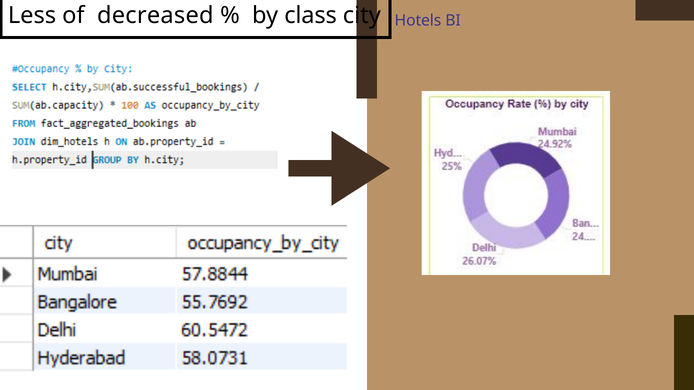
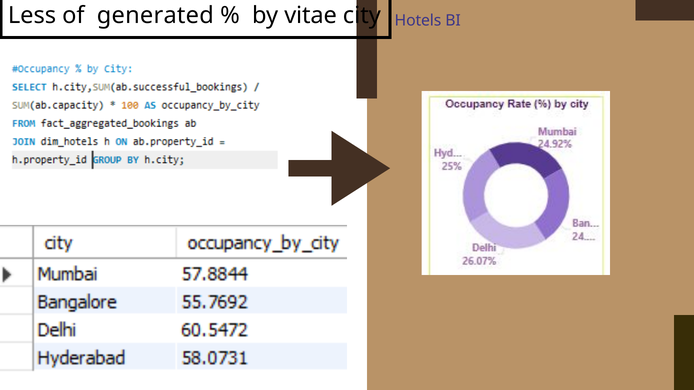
decreased: decreased -> generated
by class: class -> vitae
